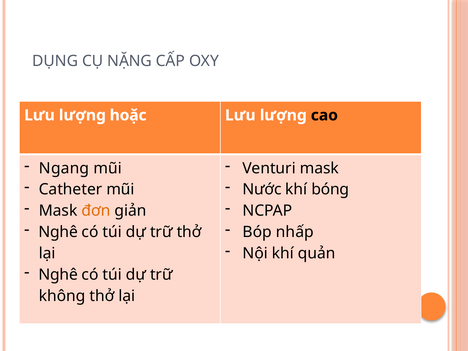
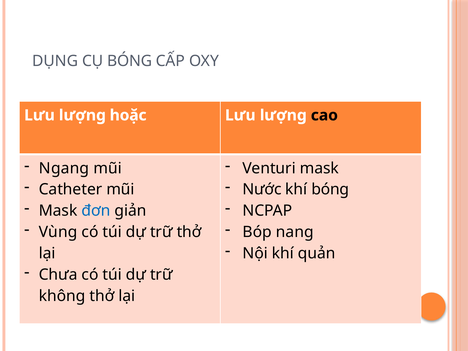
CỤ NẶNG: NẶNG -> BÓNG
đơn colour: orange -> blue
Nghê at (58, 232): Nghê -> Vùng
nhấp: nhấp -> nang
Nghê at (58, 275): Nghê -> Chưa
